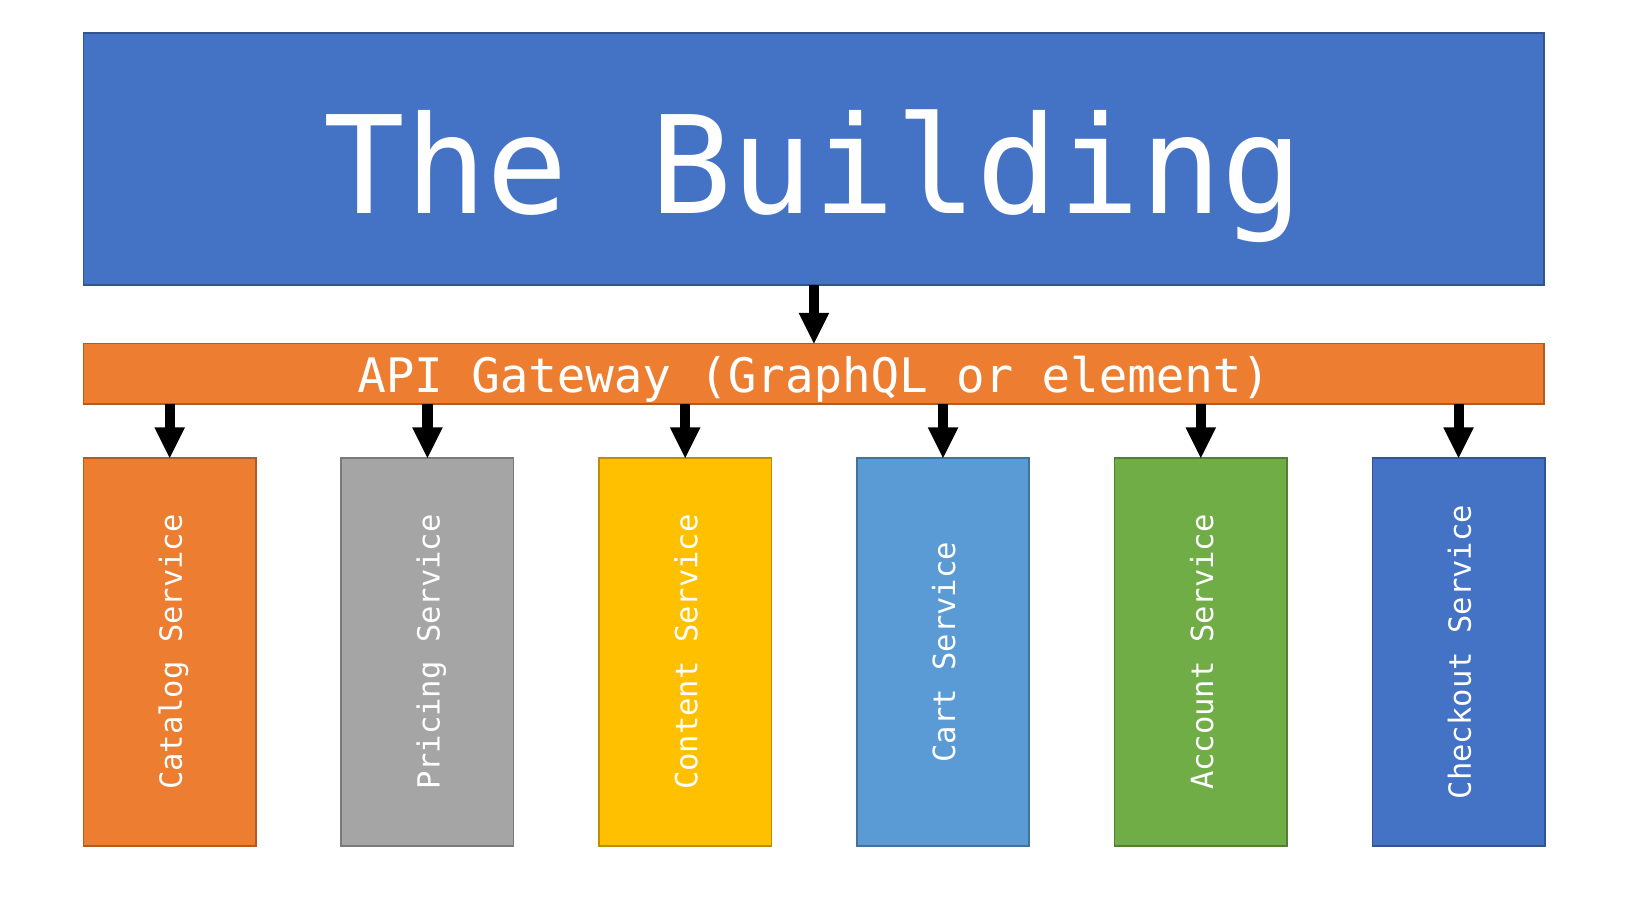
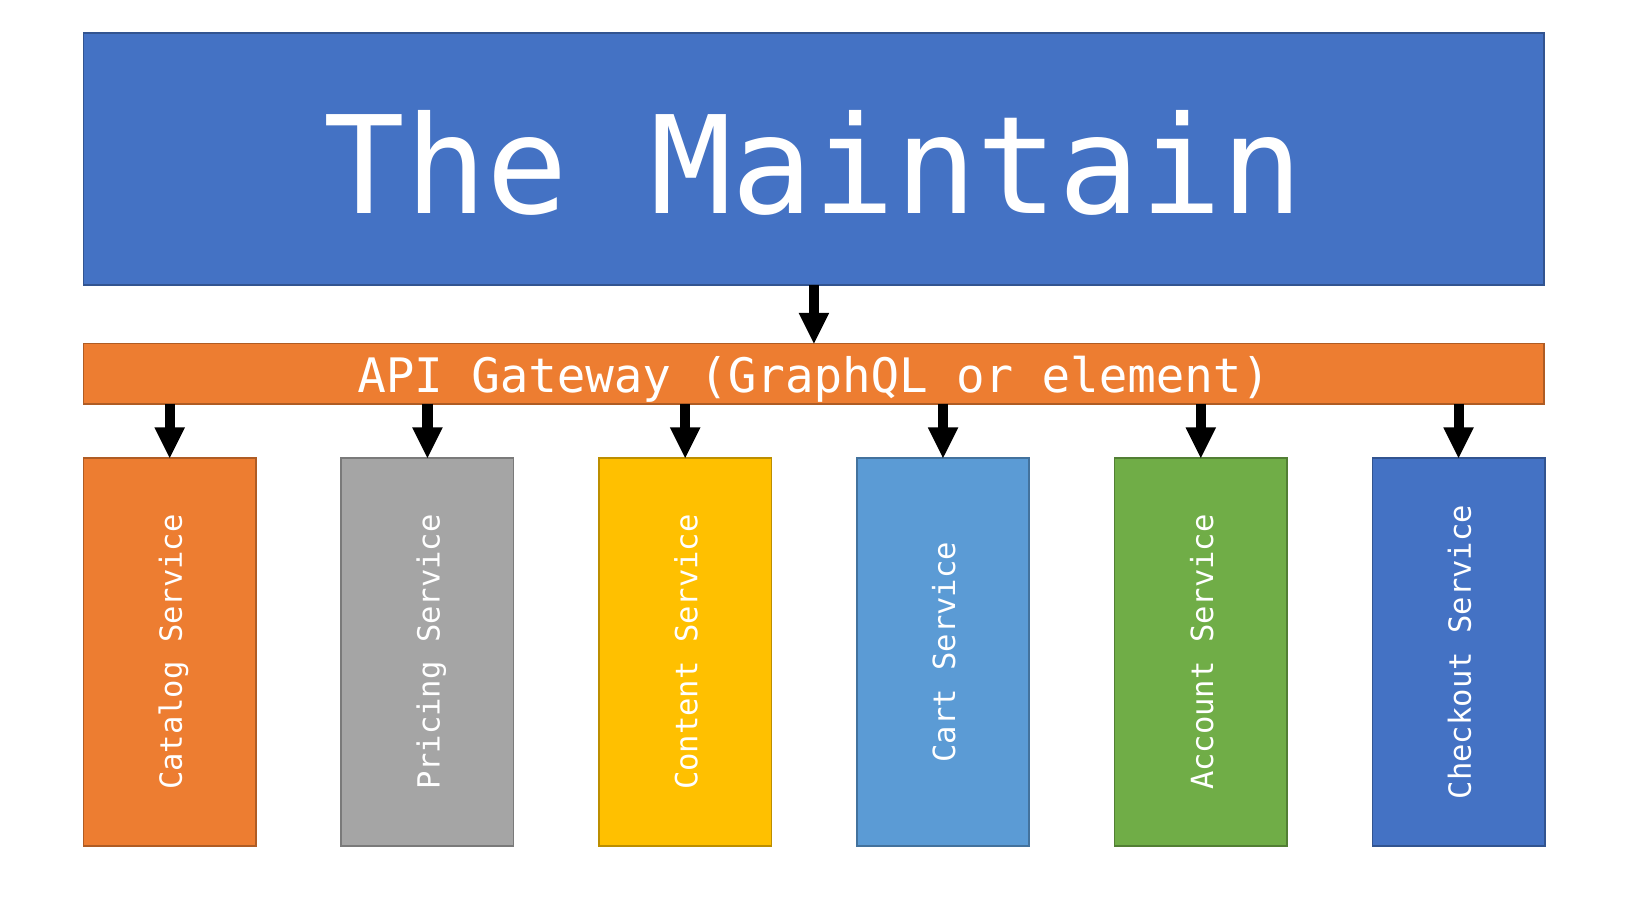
Building: Building -> Maintain
